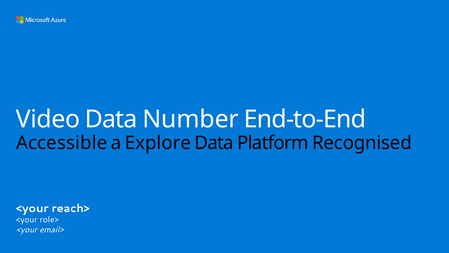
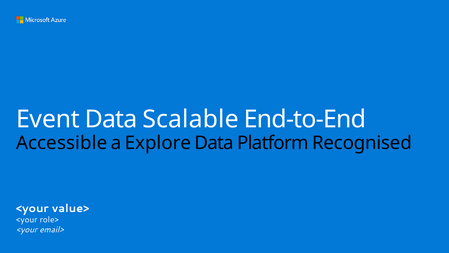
Video: Video -> Event
Number: Number -> Scalable
reach>: reach> -> value>
